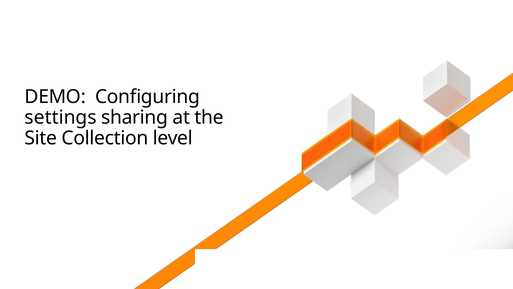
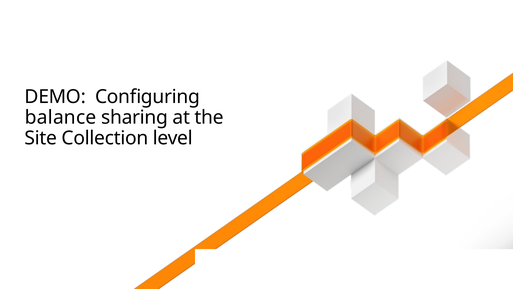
settings: settings -> balance
